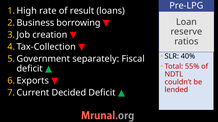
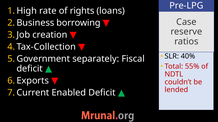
result: result -> rights
Loan: Loan -> Case
Decided: Decided -> Enabled
